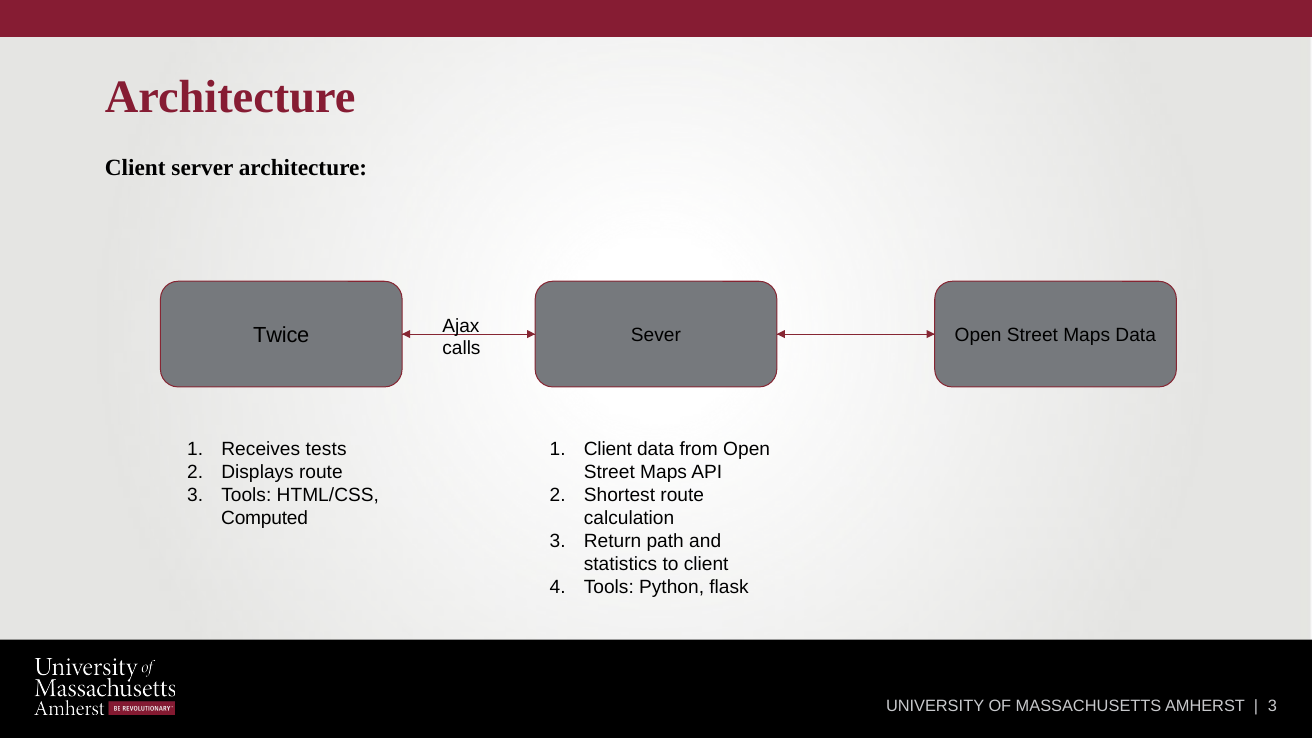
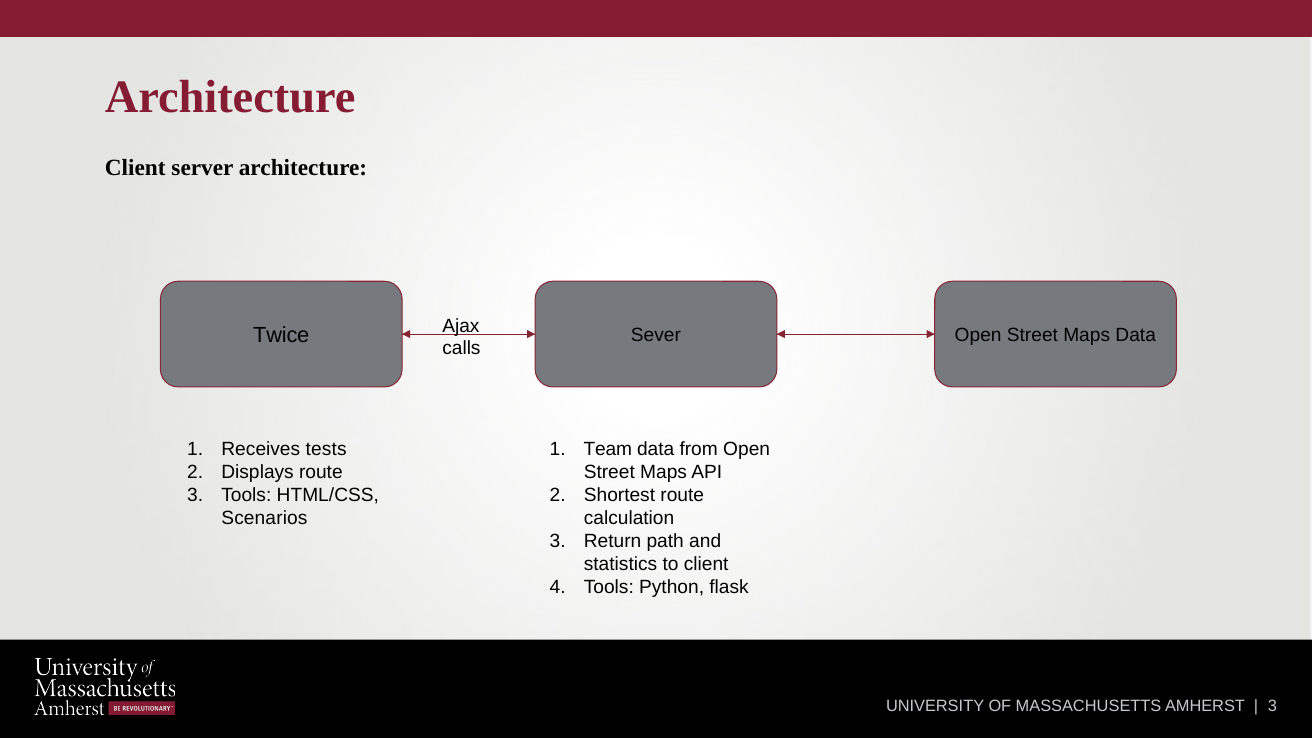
Client at (608, 449): Client -> Team
Computed: Computed -> Scenarios
